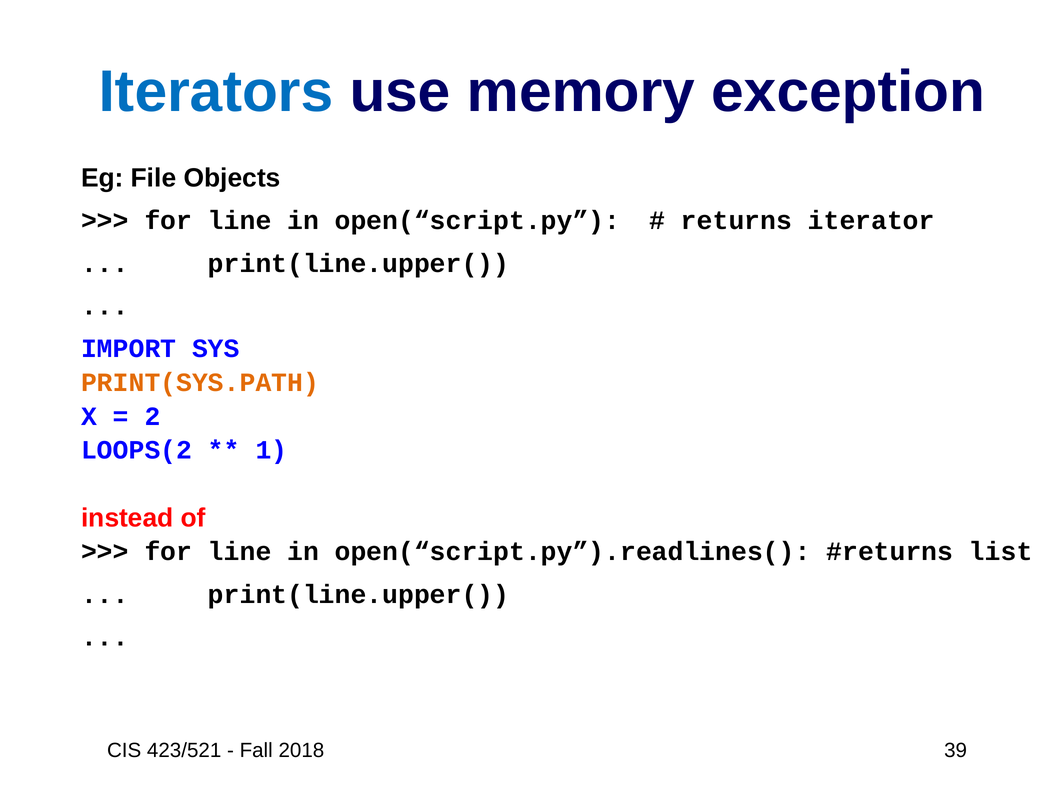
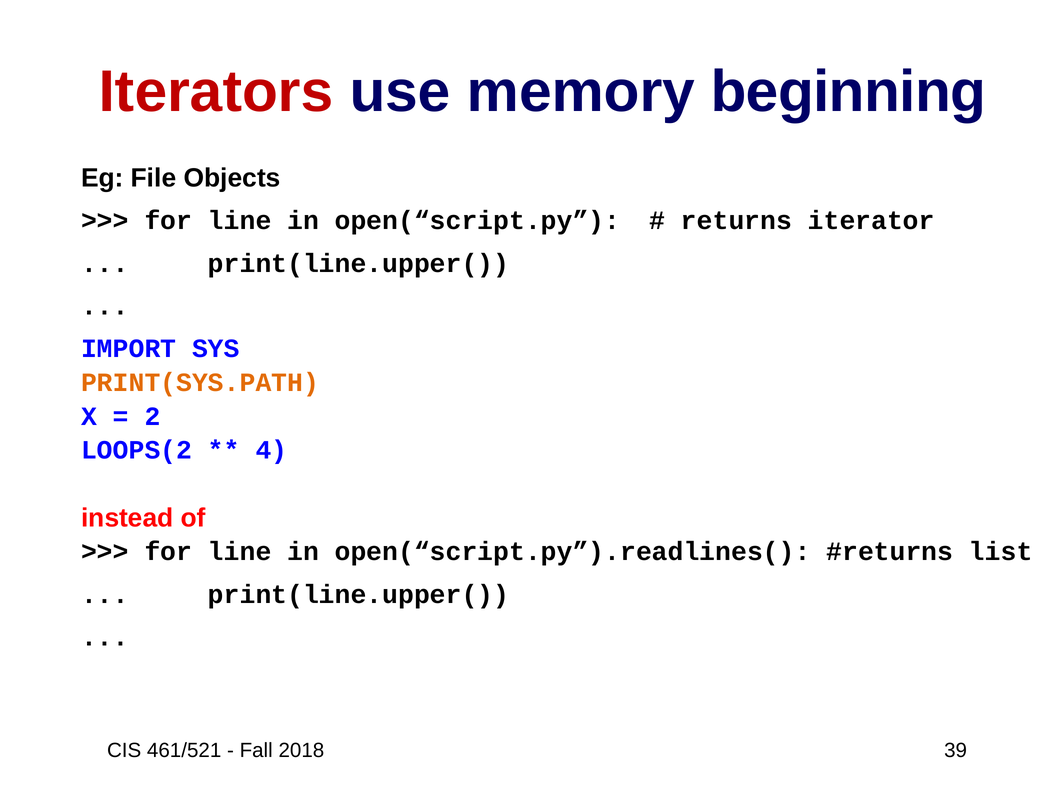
Iterators colour: blue -> red
exception: exception -> beginning
1: 1 -> 4
423/521: 423/521 -> 461/521
